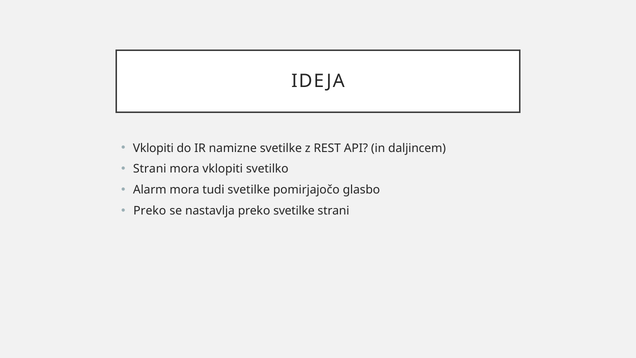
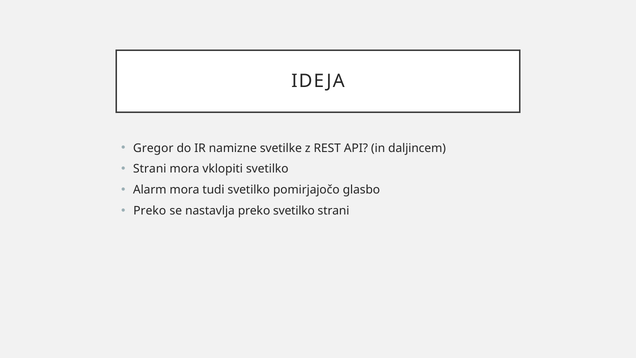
Vklopiti at (153, 148): Vklopiti -> Gregor
tudi svetilke: svetilke -> svetilko
preko svetilke: svetilke -> svetilko
